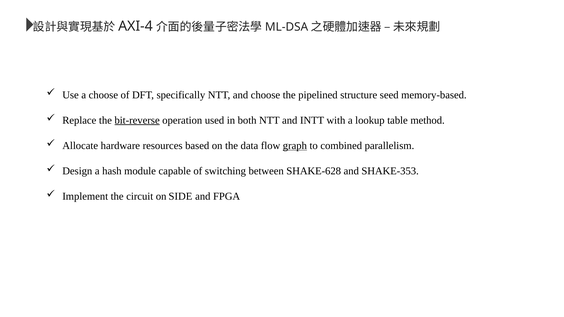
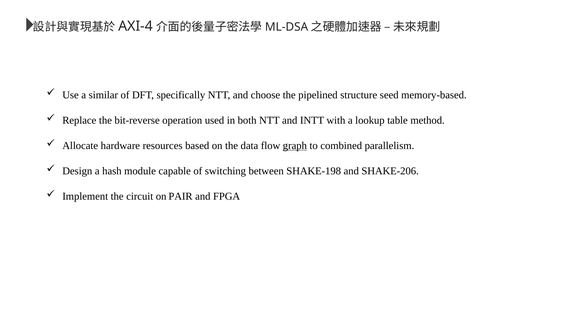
a choose: choose -> similar
bit-reverse underline: present -> none
SHAKE-628: SHAKE-628 -> SHAKE-198
SHAKE-353: SHAKE-353 -> SHAKE-206
SIDE: SIDE -> PAIR
